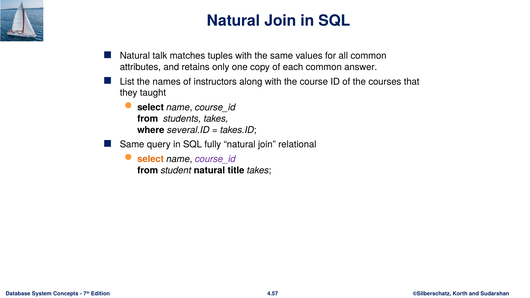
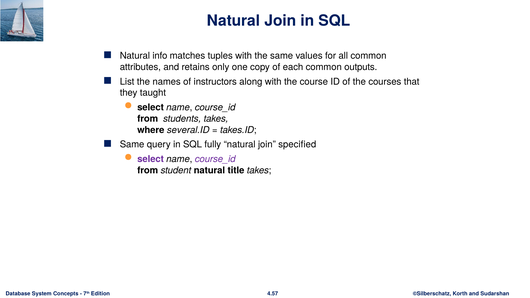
talk: talk -> info
answer: answer -> outputs
relational: relational -> specified
select at (151, 159) colour: orange -> purple
